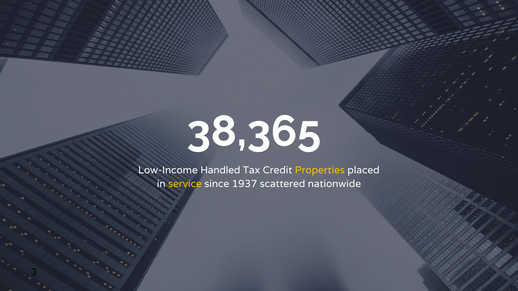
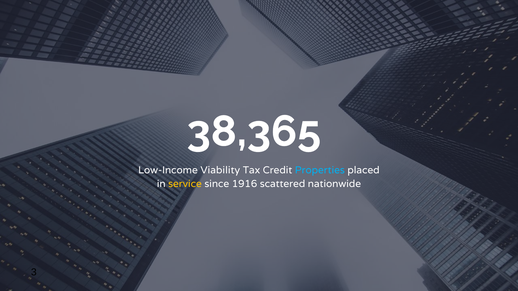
Handled: Handled -> Viability
Properties colour: yellow -> light blue
1937: 1937 -> 1916
